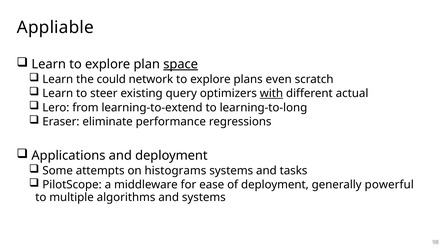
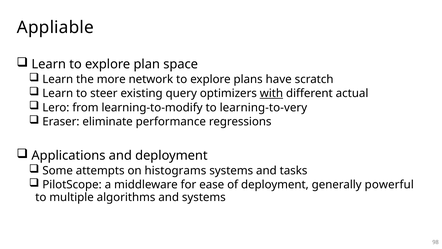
space underline: present -> none
could: could -> more
even: even -> have
learning-to-extend: learning-to-extend -> learning-to-modify
learning-to-long: learning-to-long -> learning-to-very
